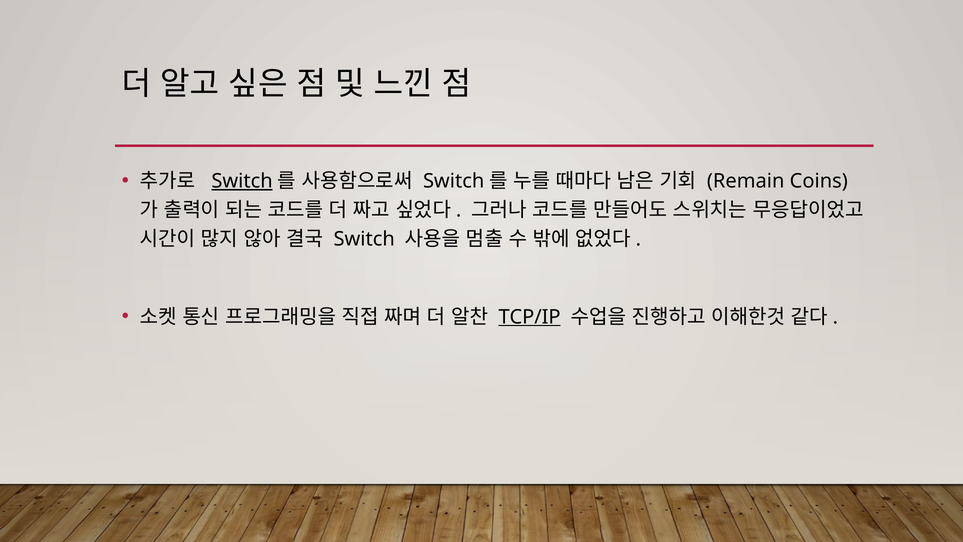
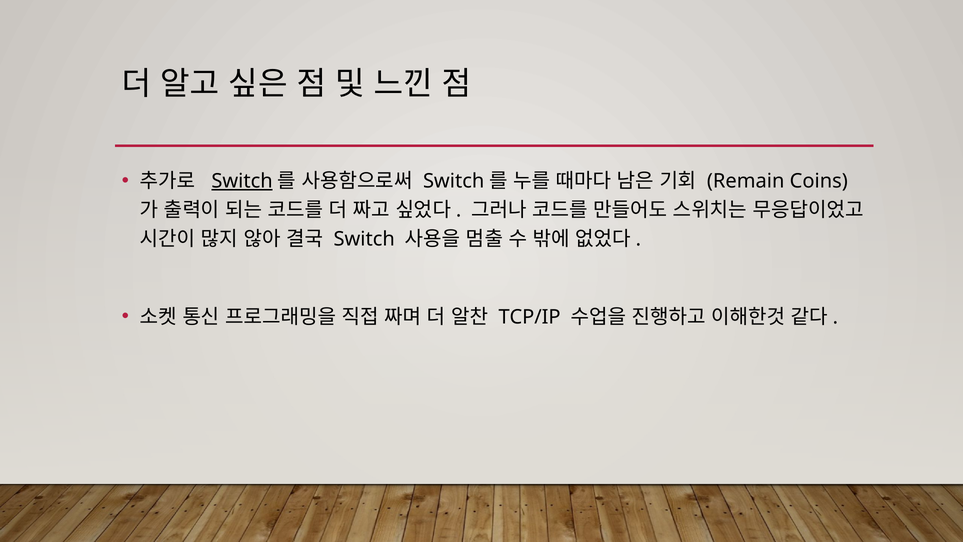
TCP/IP underline: present -> none
